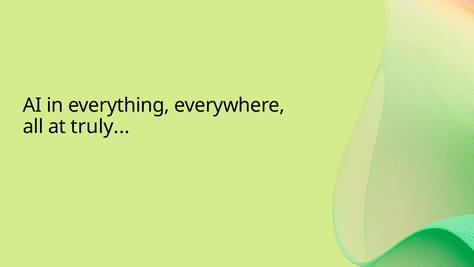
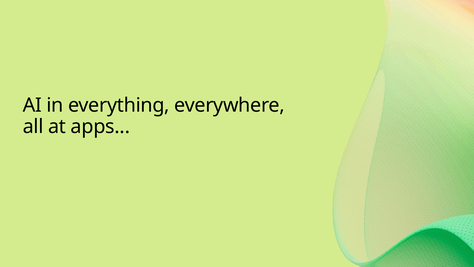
truly: truly -> apps
